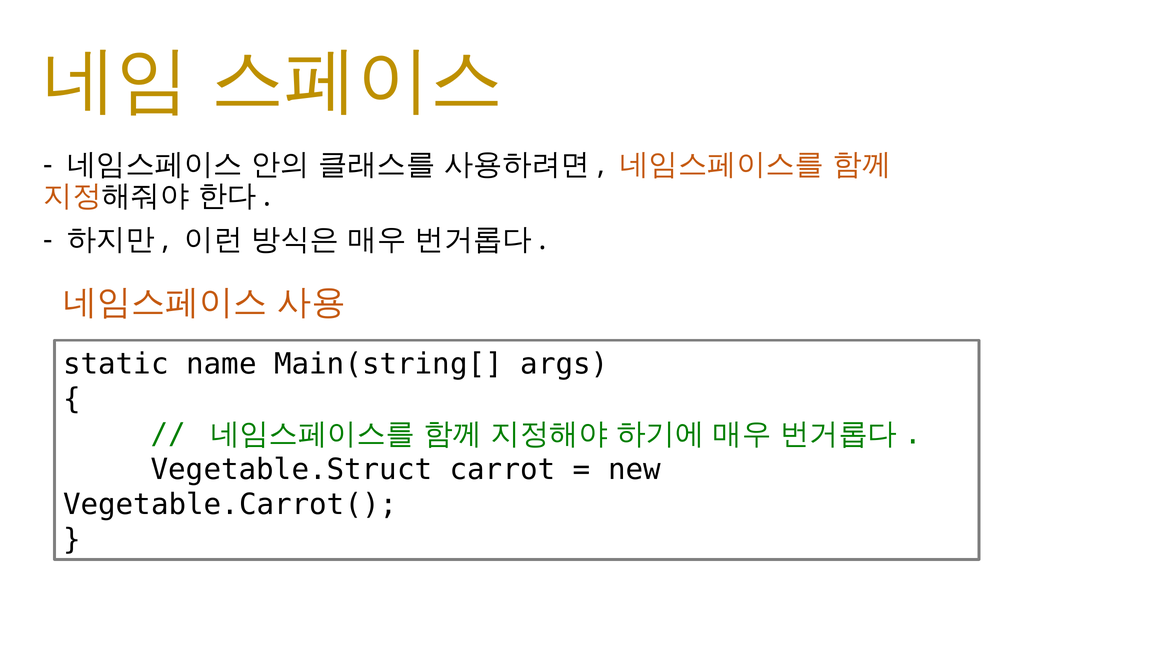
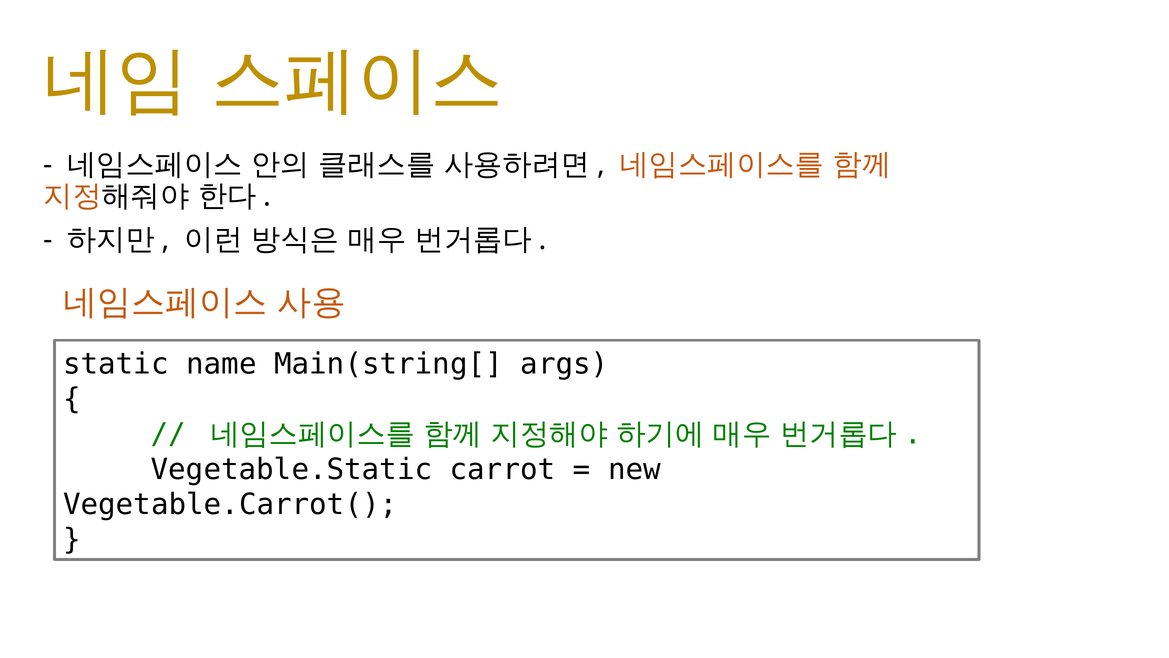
Vegetable.Struct: Vegetable.Struct -> Vegetable.Static
